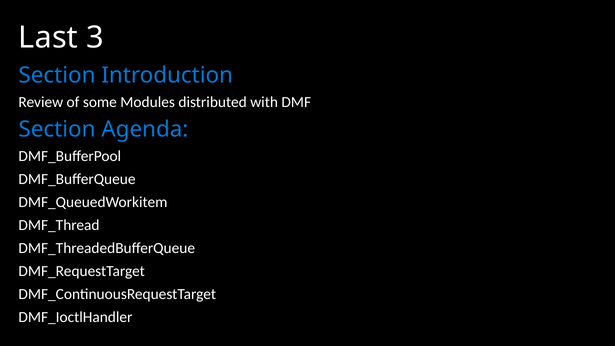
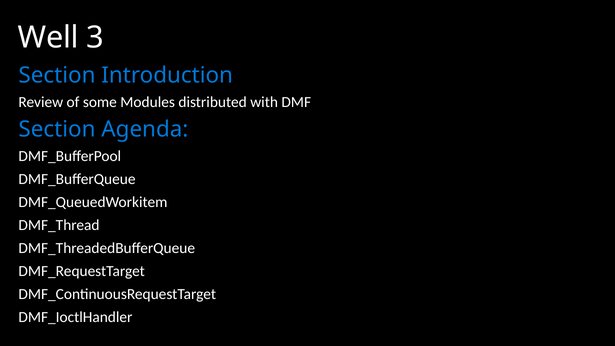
Last: Last -> Well
